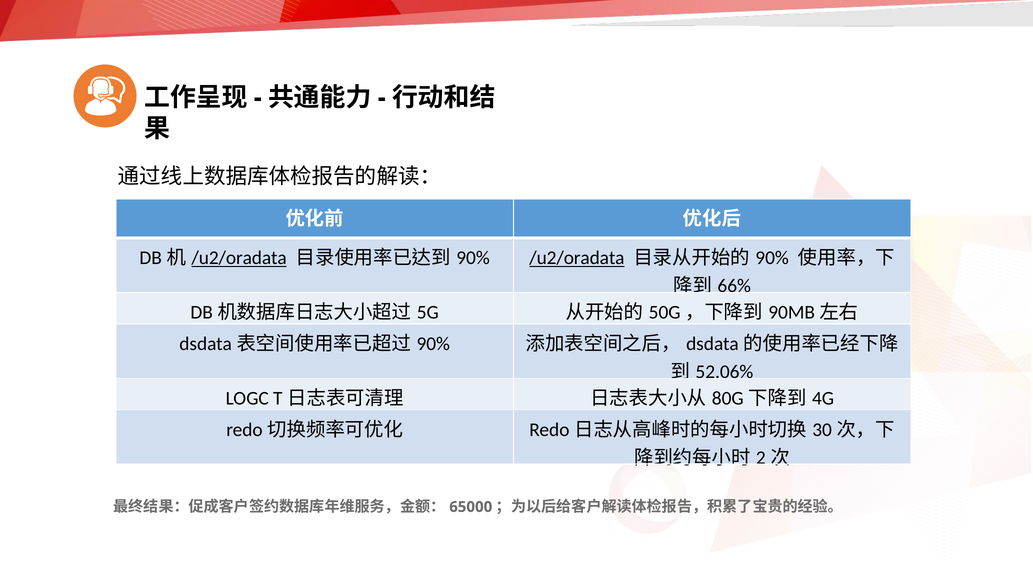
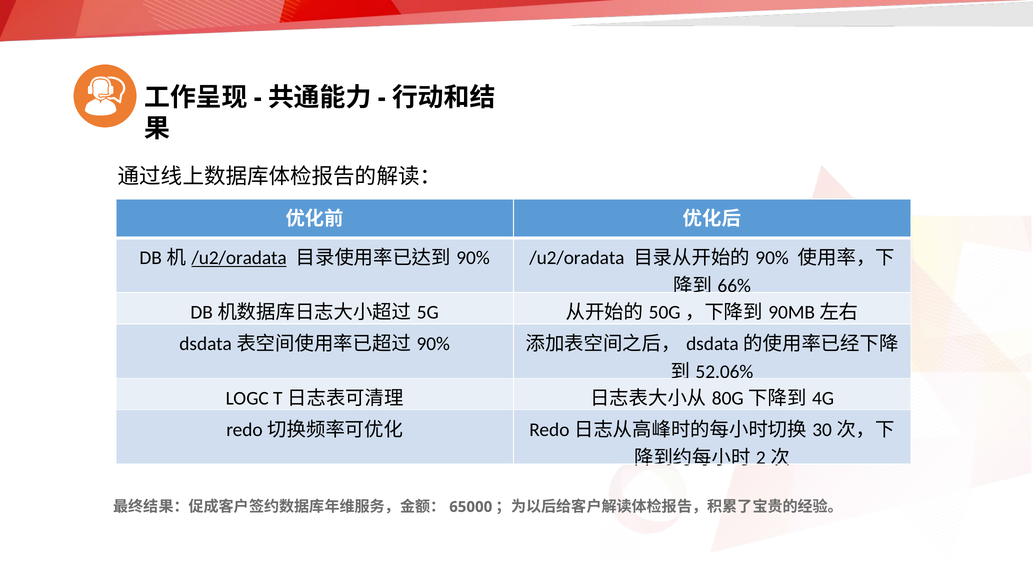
/u2/oradata at (577, 258) underline: present -> none
